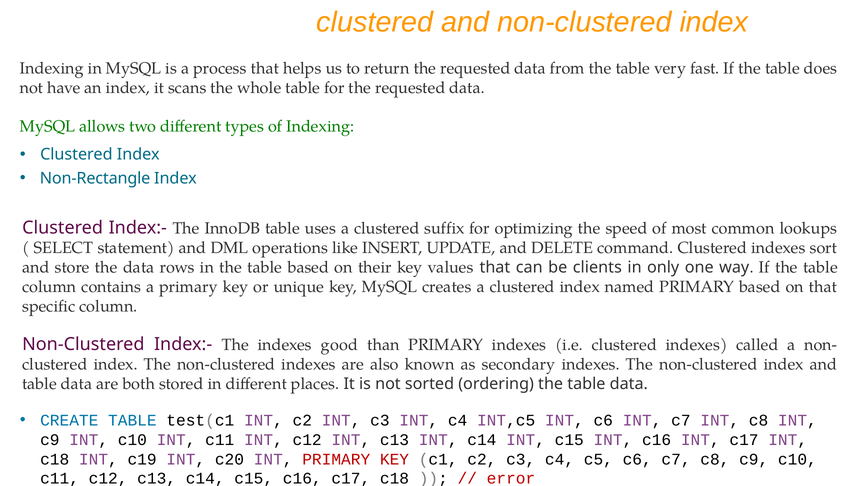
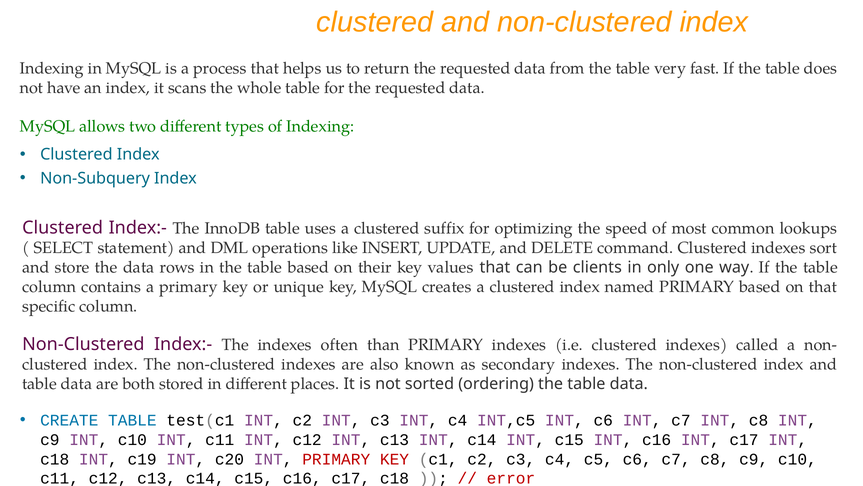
Non-Rectangle: Non-Rectangle -> Non-Subquery
good: good -> often
